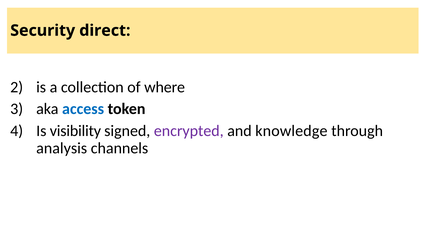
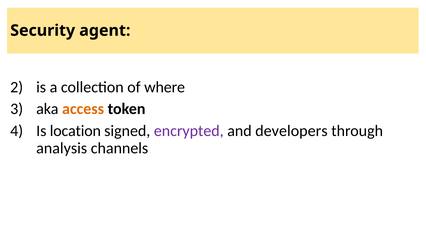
direct: direct -> agent
access colour: blue -> orange
visibility: visibility -> location
knowledge: knowledge -> developers
